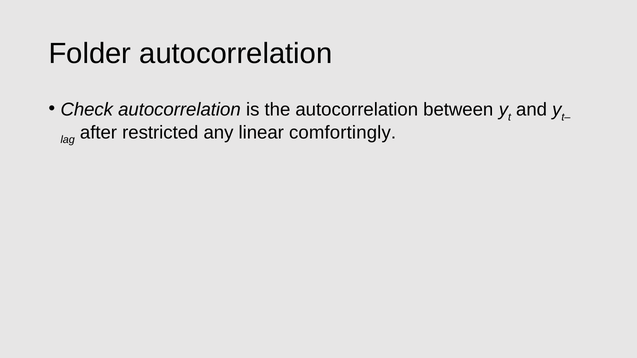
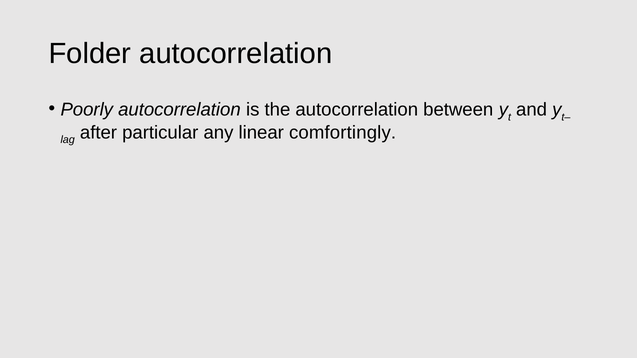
Check: Check -> Poorly
restricted: restricted -> particular
